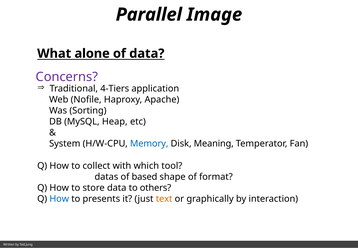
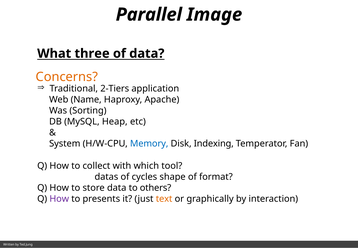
alone: alone -> three
Concerns colour: purple -> orange
4-Tiers: 4-Tiers -> 2-Tiers
Nofile: Nofile -> Name
Meaning: Meaning -> Indexing
based: based -> cycles
How at (59, 199) colour: blue -> purple
